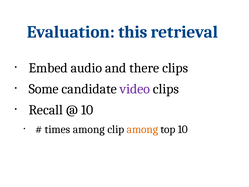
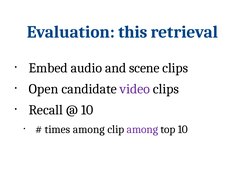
there: there -> scene
Some: Some -> Open
among at (142, 129) colour: orange -> purple
